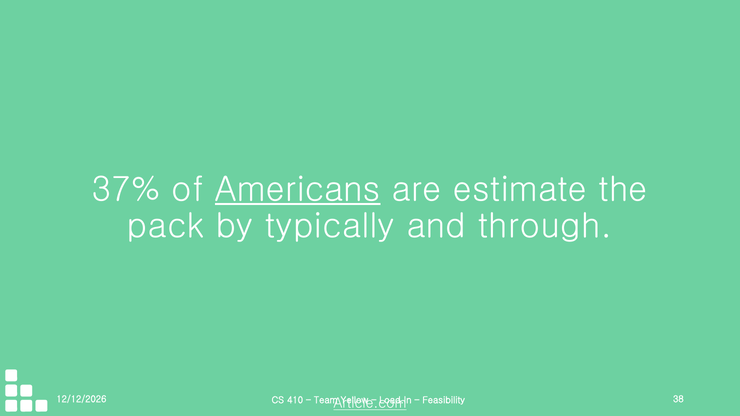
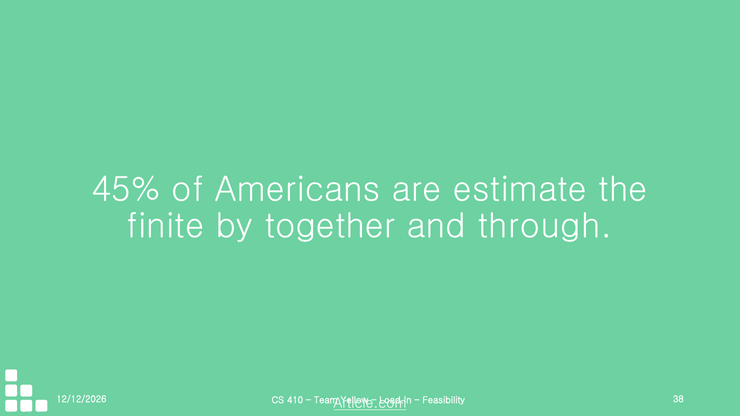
37%: 37% -> 45%
Americans underline: present -> none
pack: pack -> finite
typically: typically -> together
